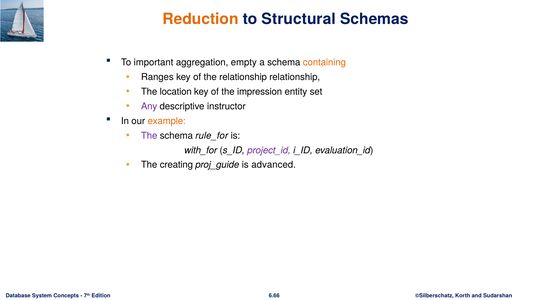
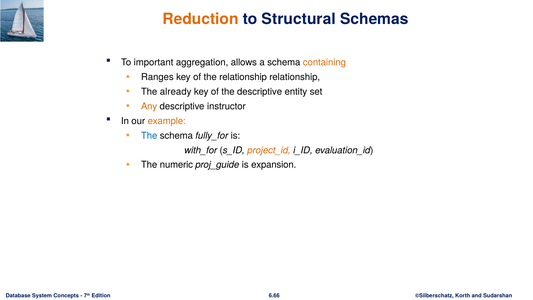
empty: empty -> allows
location: location -> already
the impression: impression -> descriptive
Any colour: purple -> orange
The at (149, 136) colour: purple -> blue
rule_for: rule_for -> fully_for
project_id colour: purple -> orange
creating: creating -> numeric
advanced: advanced -> expansion
